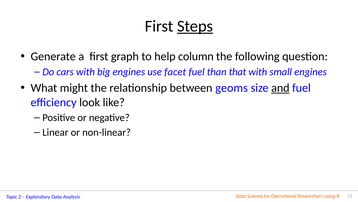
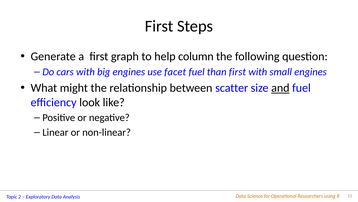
Steps underline: present -> none
than that: that -> first
geoms: geoms -> scatter
